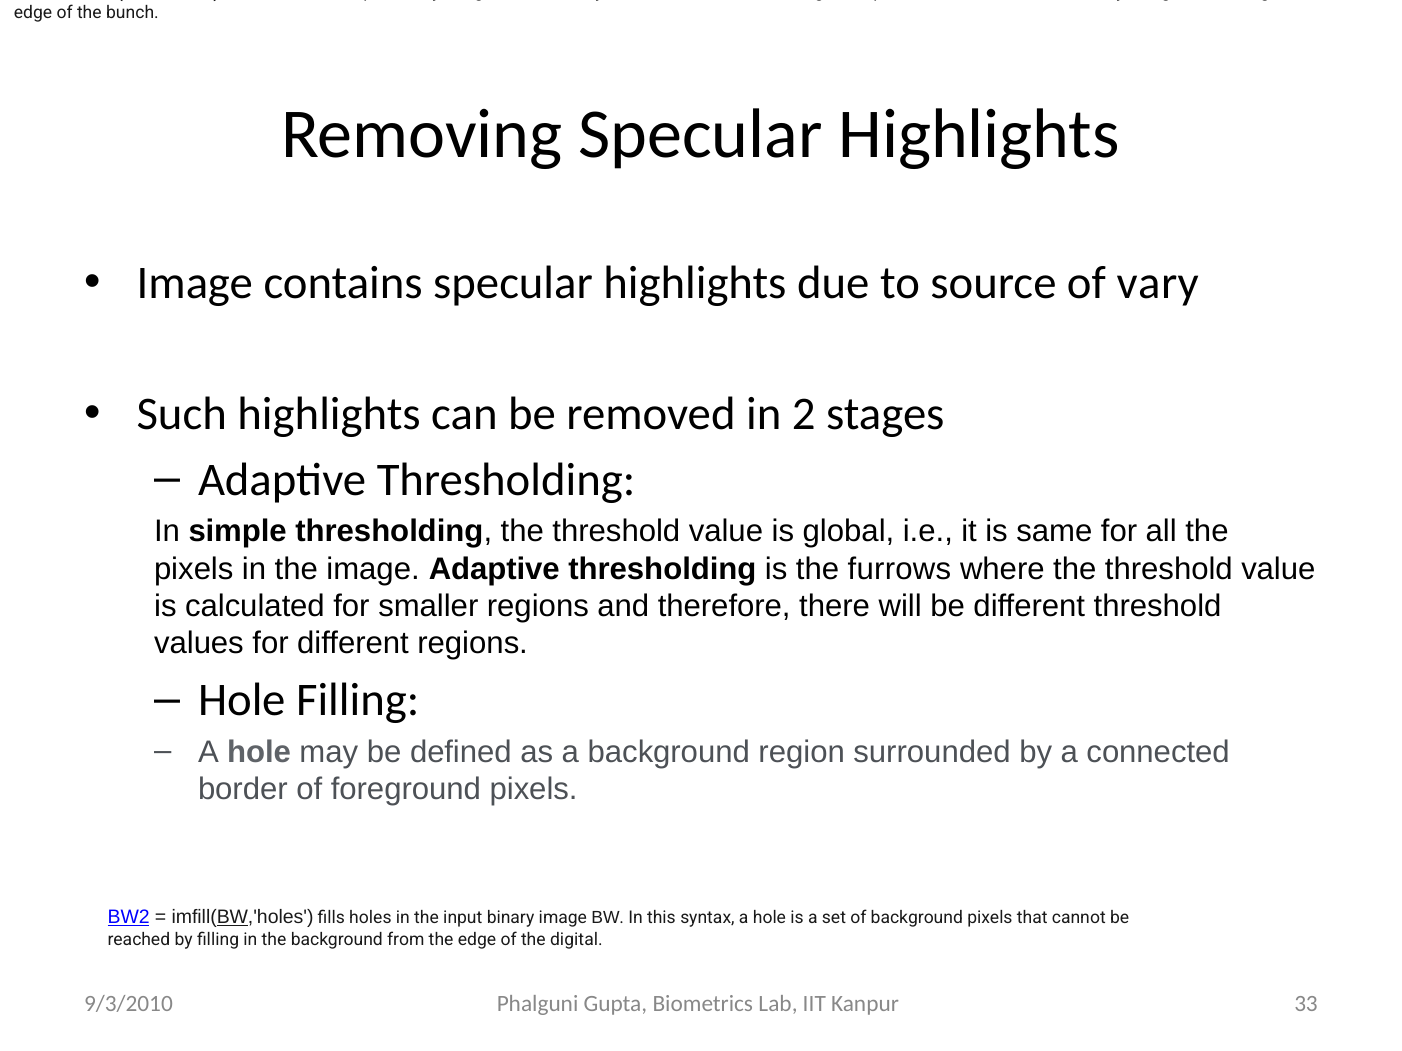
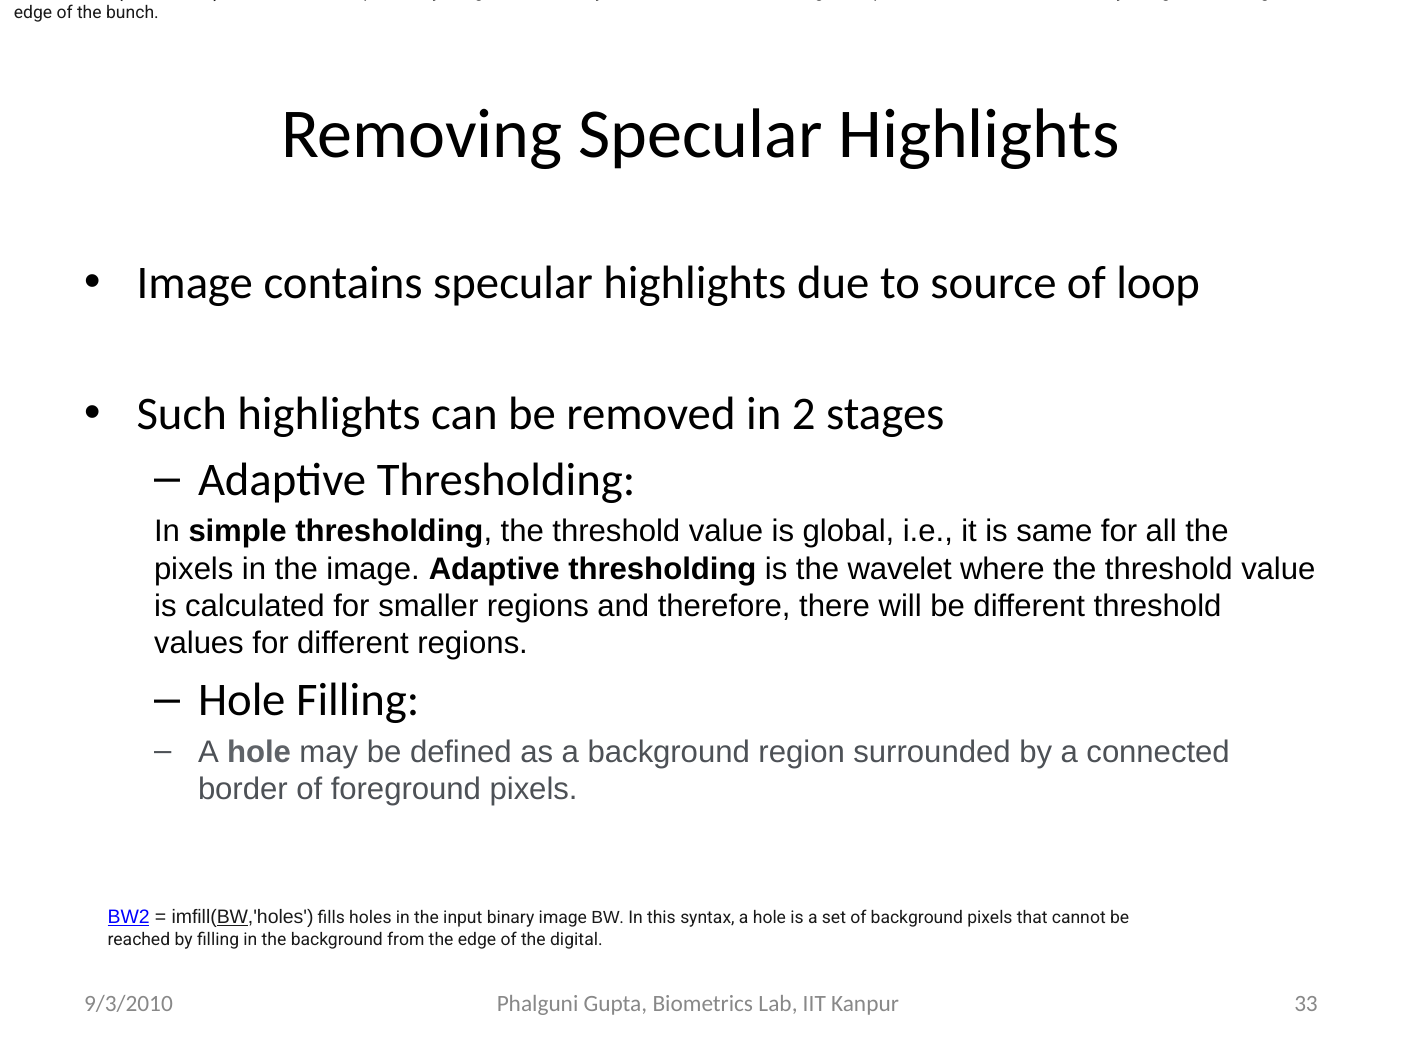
vary: vary -> loop
furrows: furrows -> wavelet
